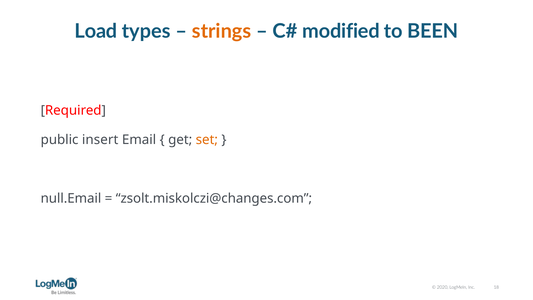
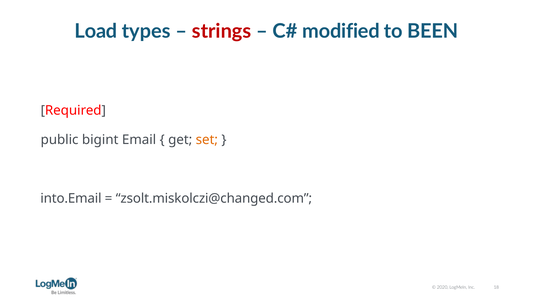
strings colour: orange -> red
insert: insert -> bigint
null.Email: null.Email -> into.Email
zsolt.miskolczi@changes.com: zsolt.miskolczi@changes.com -> zsolt.miskolczi@changed.com
